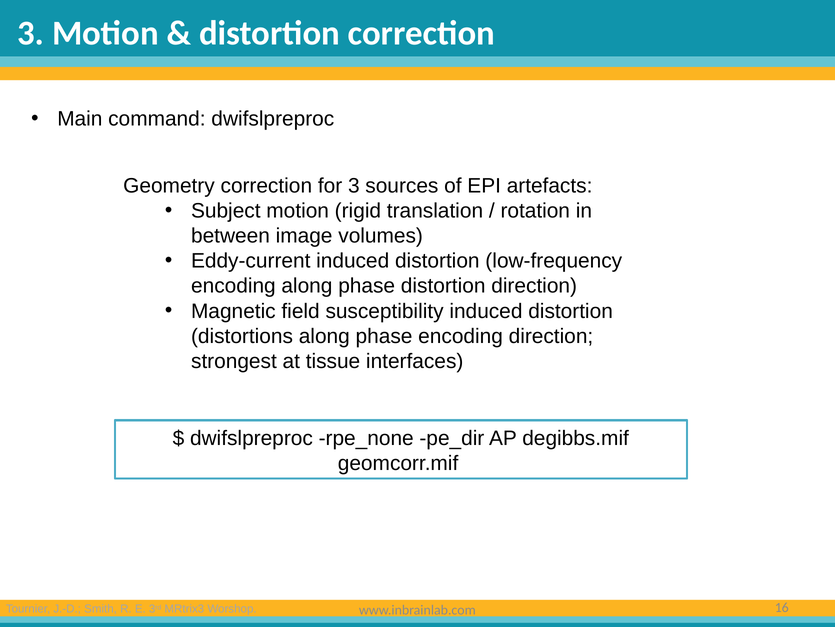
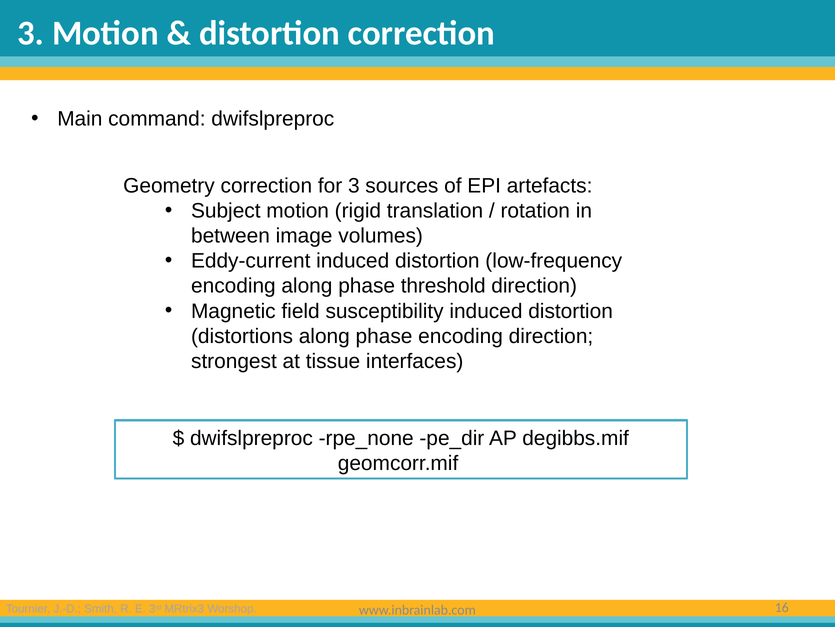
phase distortion: distortion -> threshold
